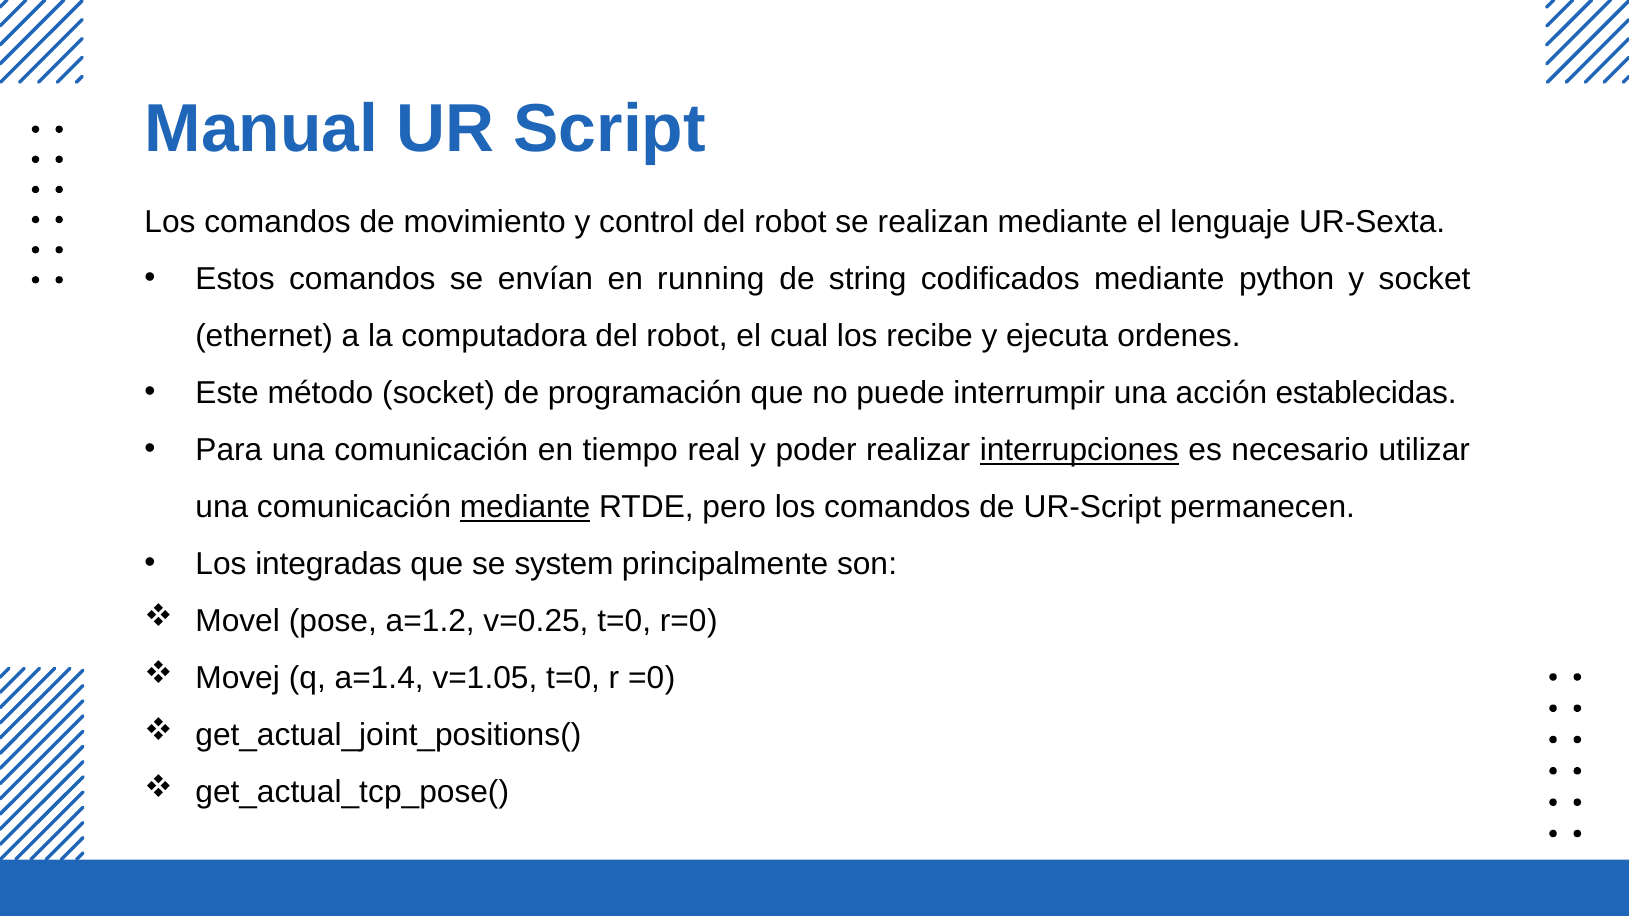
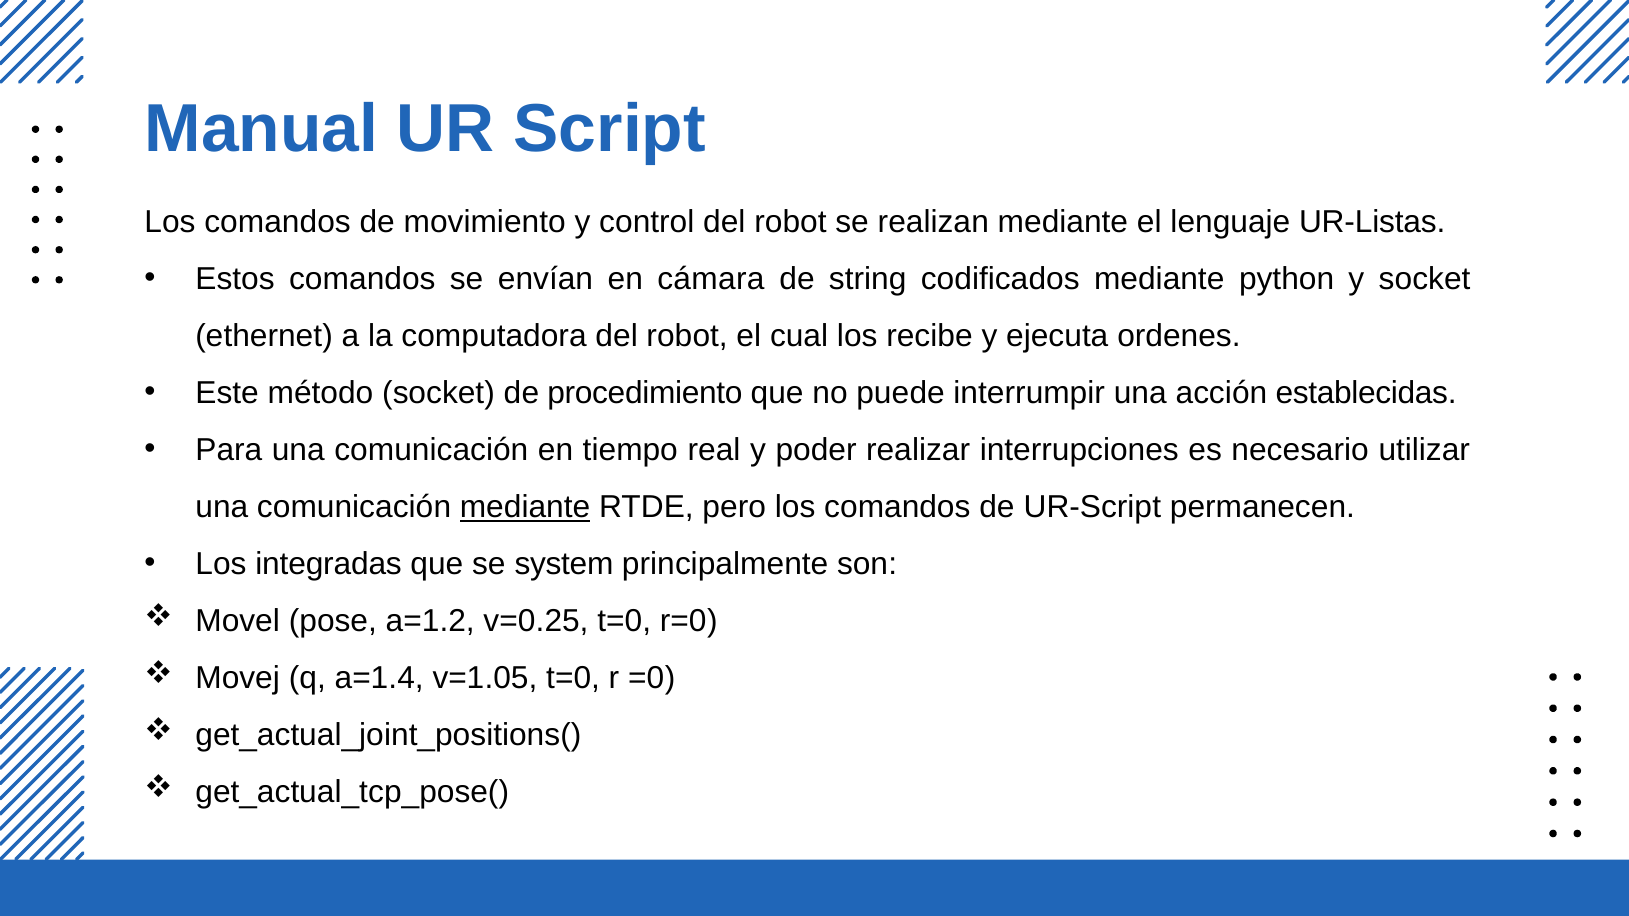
UR-Sexta: UR-Sexta -> UR-Listas
running: running -> cámara
programación: programación -> procedimiento
interrupciones underline: present -> none
